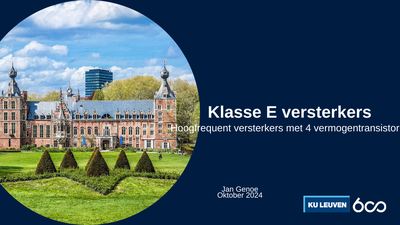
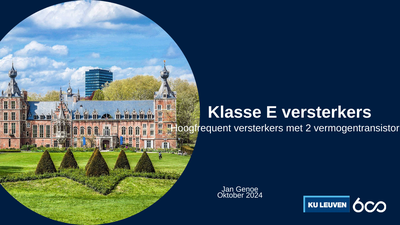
4: 4 -> 2
